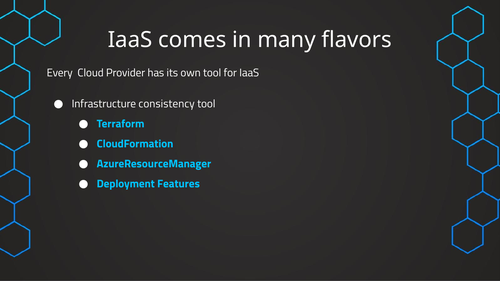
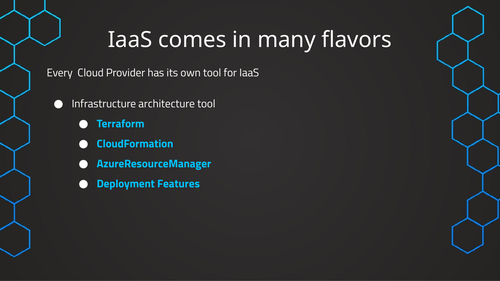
consistency: consistency -> architecture
